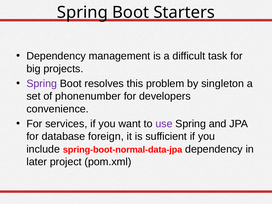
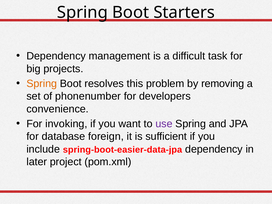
Spring at (42, 84) colour: purple -> orange
singleton: singleton -> removing
services: services -> invoking
spring-boot-normal-data-jpa: spring-boot-normal-data-jpa -> spring-boot-easier-data-jpa
